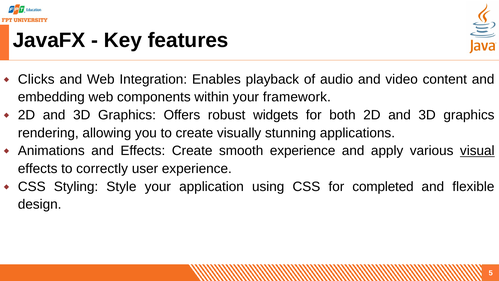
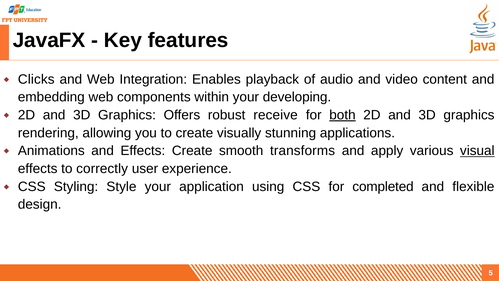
framework: framework -> developing
widgets: widgets -> receive
both underline: none -> present
smooth experience: experience -> transforms
